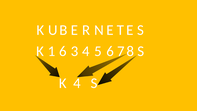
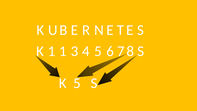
6 at (63, 51): 6 -> 1
K 4: 4 -> 5
